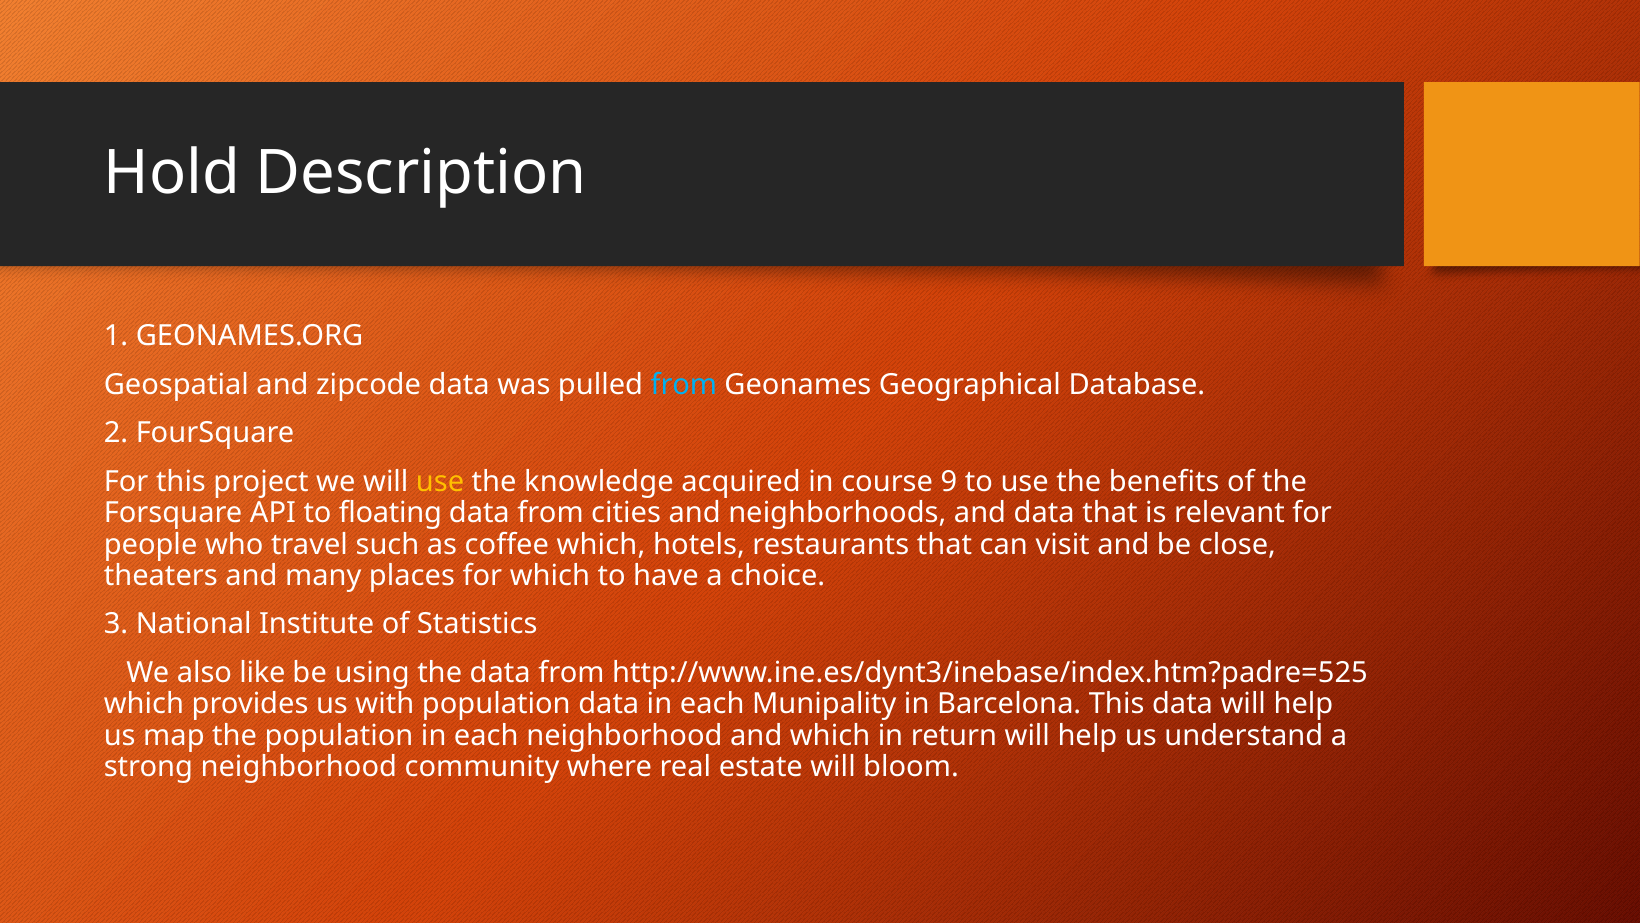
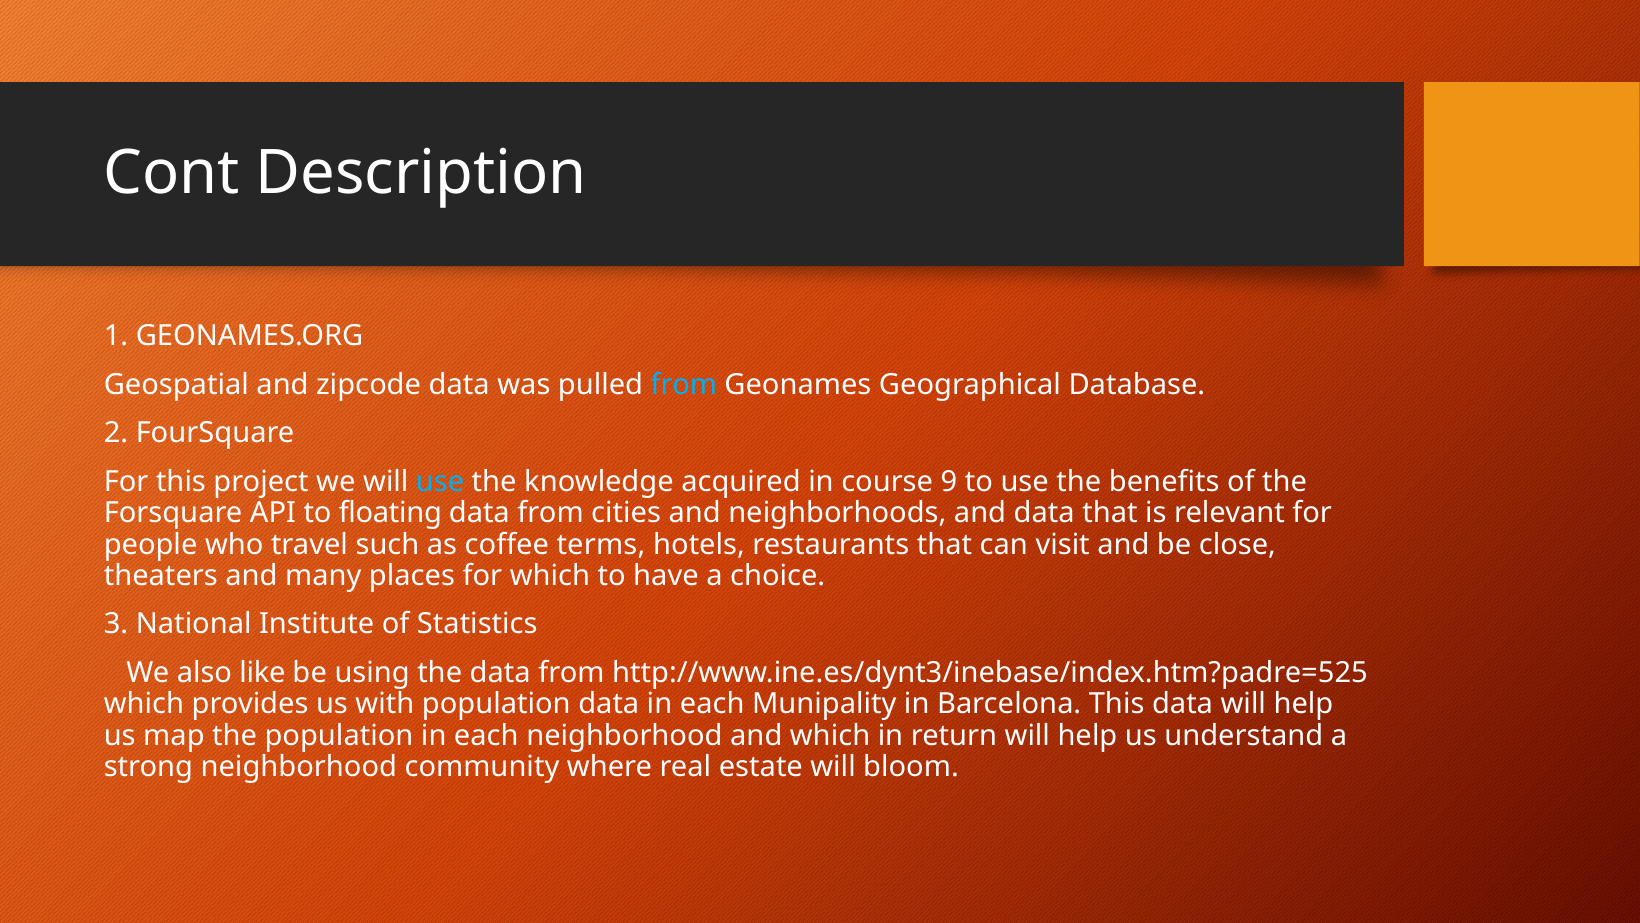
Hold: Hold -> Cont
use at (440, 481) colour: yellow -> light blue
coffee which: which -> terms
